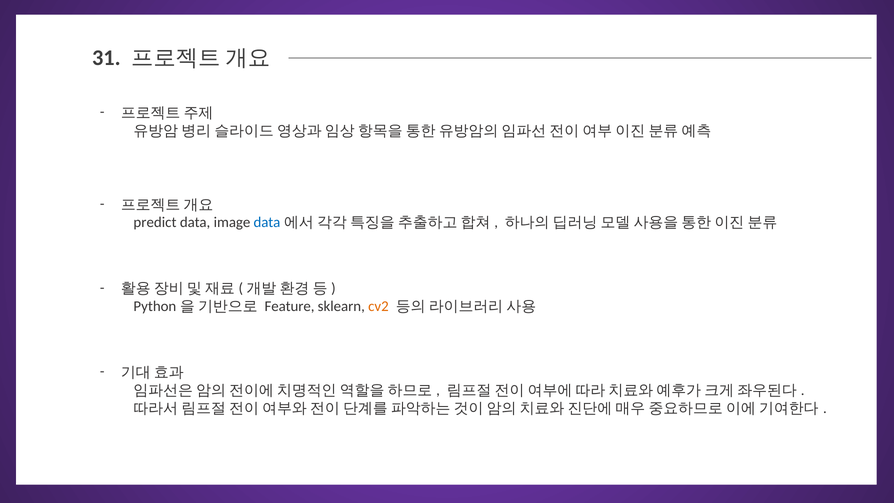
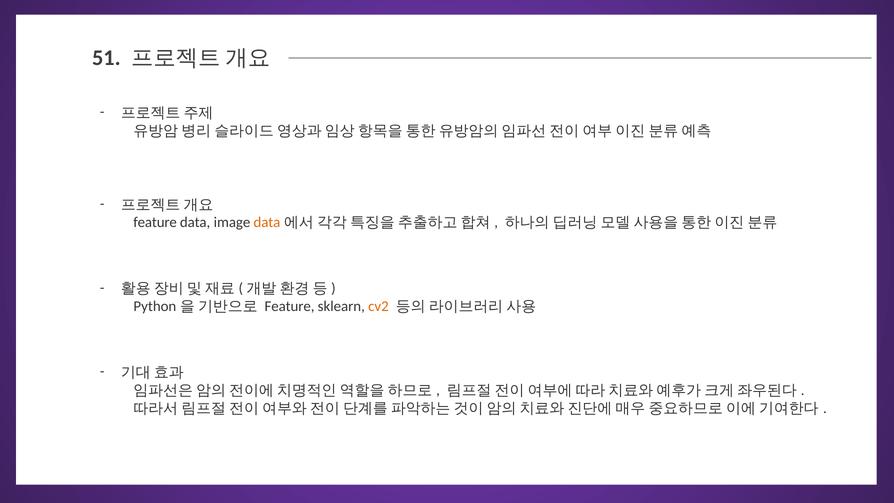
31: 31 -> 51
predict at (155, 222): predict -> feature
data at (267, 222) colour: blue -> orange
